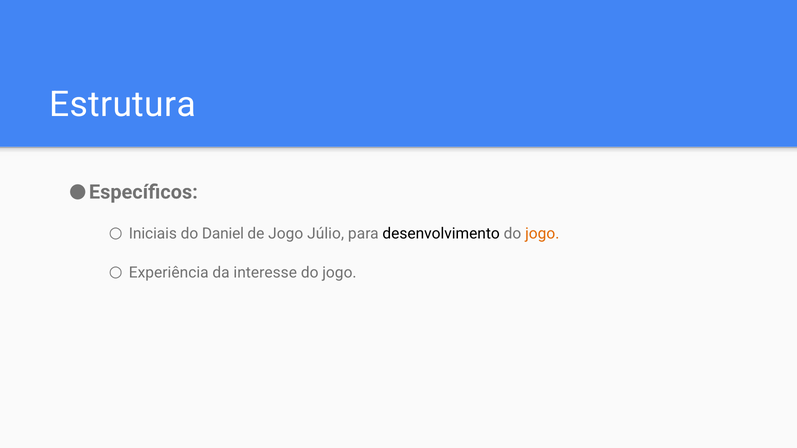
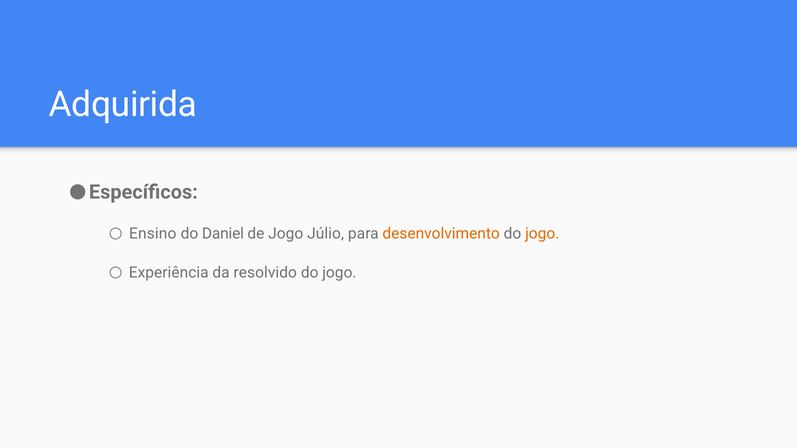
Estrutura: Estrutura -> Adquirida
Iniciais: Iniciais -> Ensino
desenvolvimento colour: black -> orange
interesse: interesse -> resolvido
